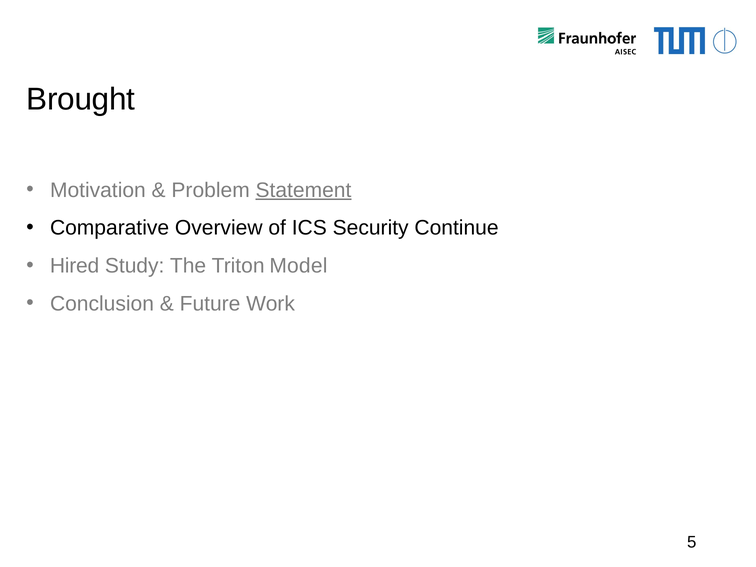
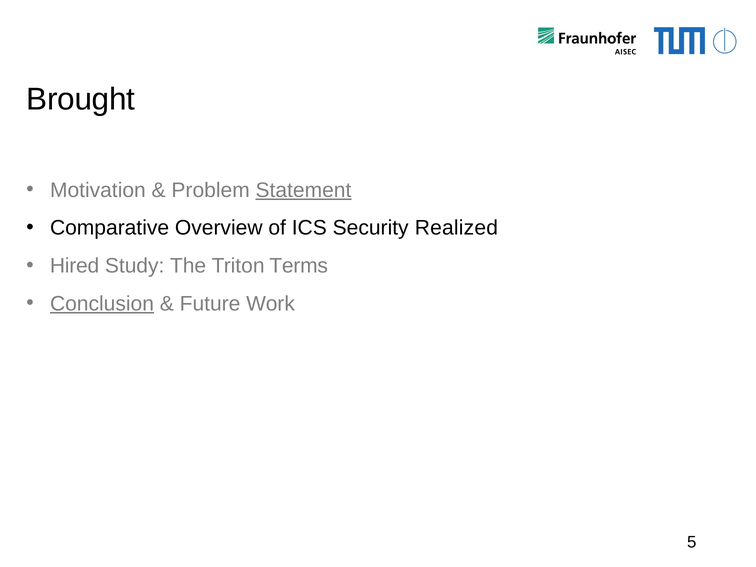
Continue: Continue -> Realized
Model: Model -> Terms
Conclusion underline: none -> present
